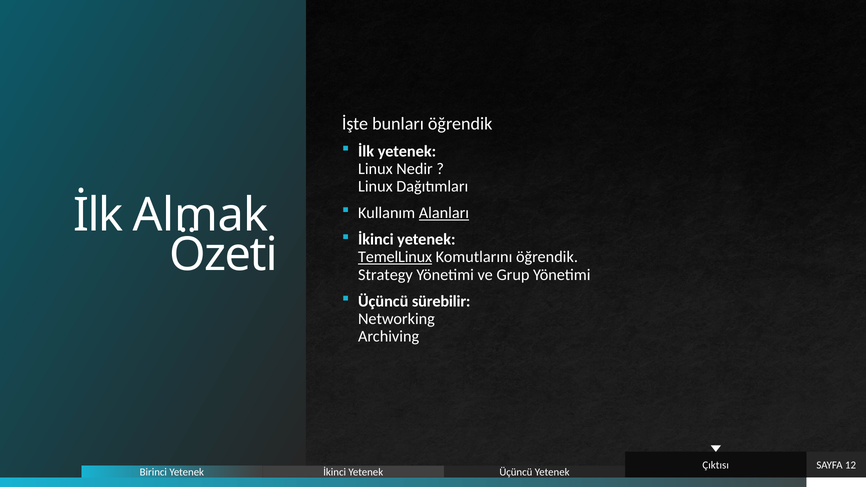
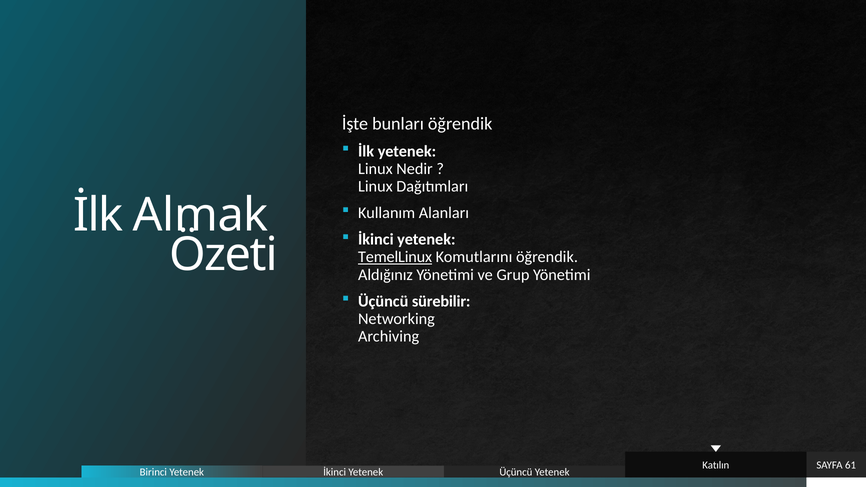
Alanları underline: present -> none
Strategy: Strategy -> Aldığınız
12: 12 -> 61
Çıktısı: Çıktısı -> Katılın
